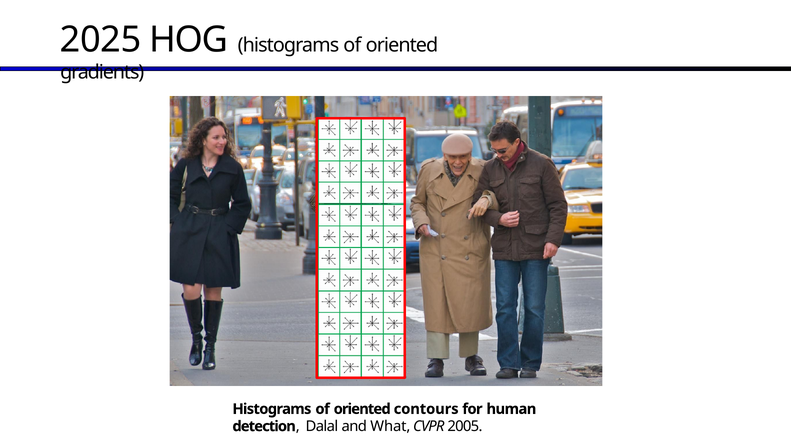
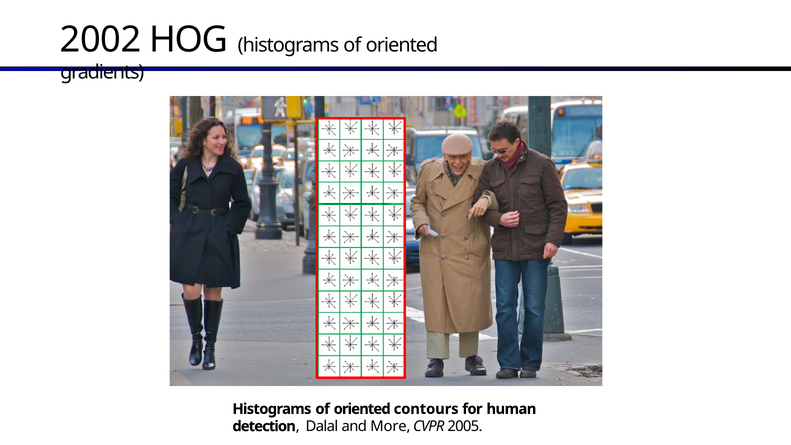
2025: 2025 -> 2002
What: What -> More
